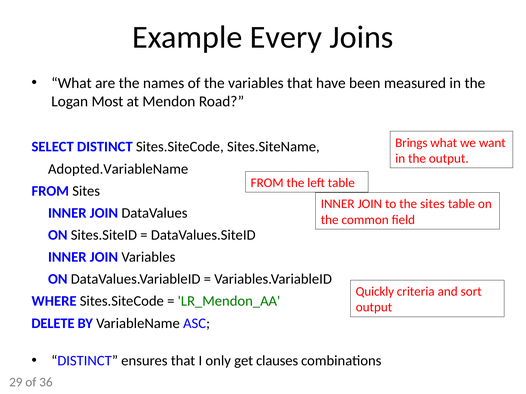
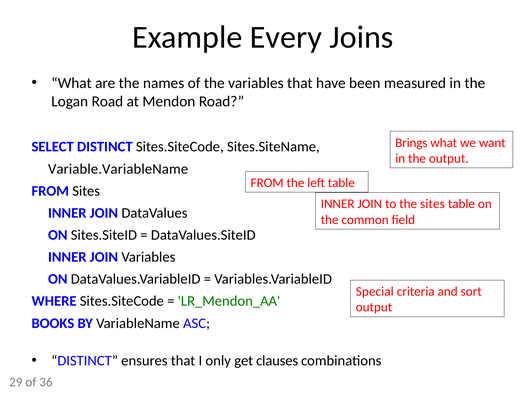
Logan Most: Most -> Road
Adopted.VariableName: Adopted.VariableName -> Variable.VariableName
Quickly: Quickly -> Special
DELETE: DELETE -> BOOKS
